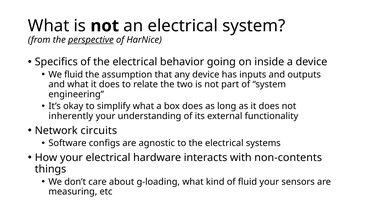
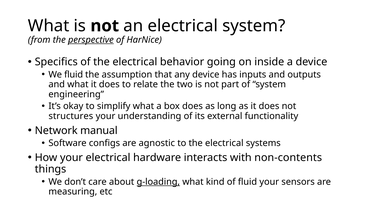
inherently: inherently -> structures
circuits: circuits -> manual
g-loading underline: none -> present
